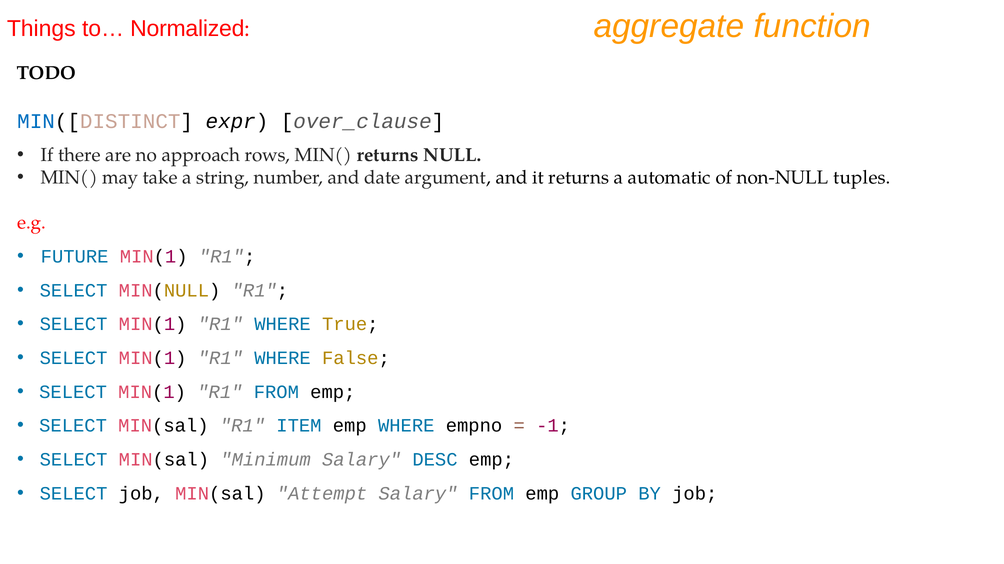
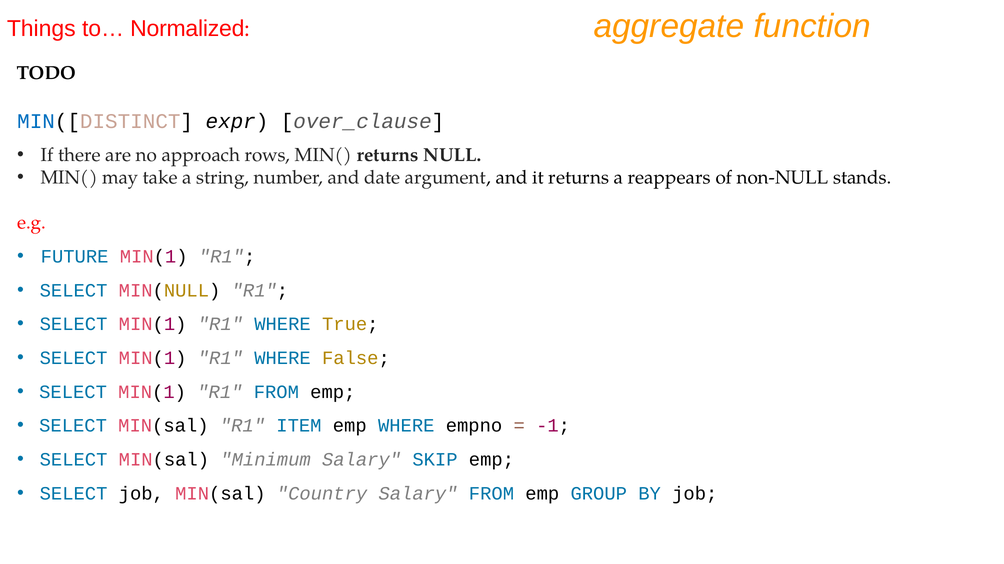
automatic: automatic -> reappears
tuples: tuples -> stands
DESC: DESC -> SKIP
Attempt: Attempt -> Country
